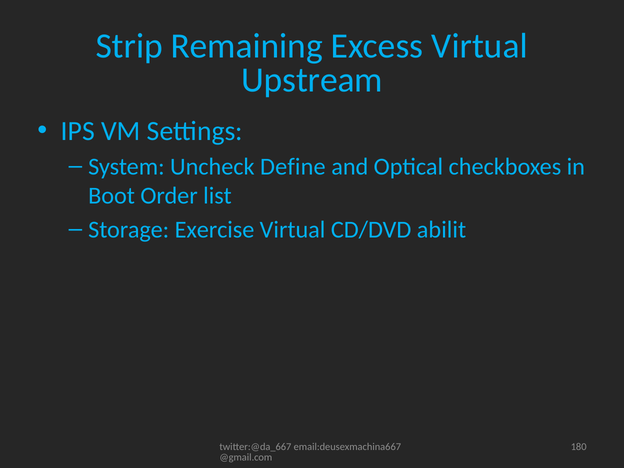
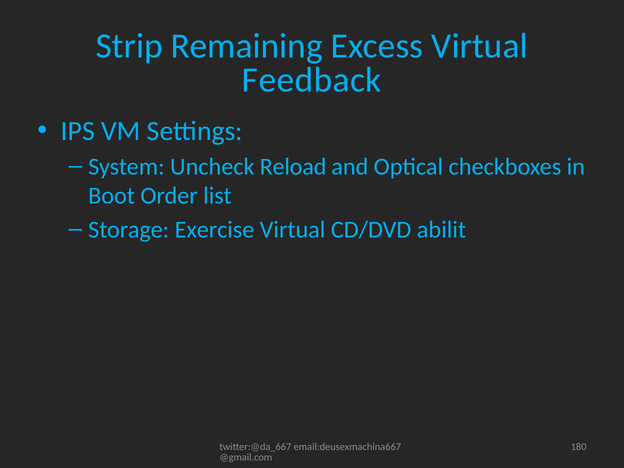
Upstream: Upstream -> Feedback
Define: Define -> Reload
